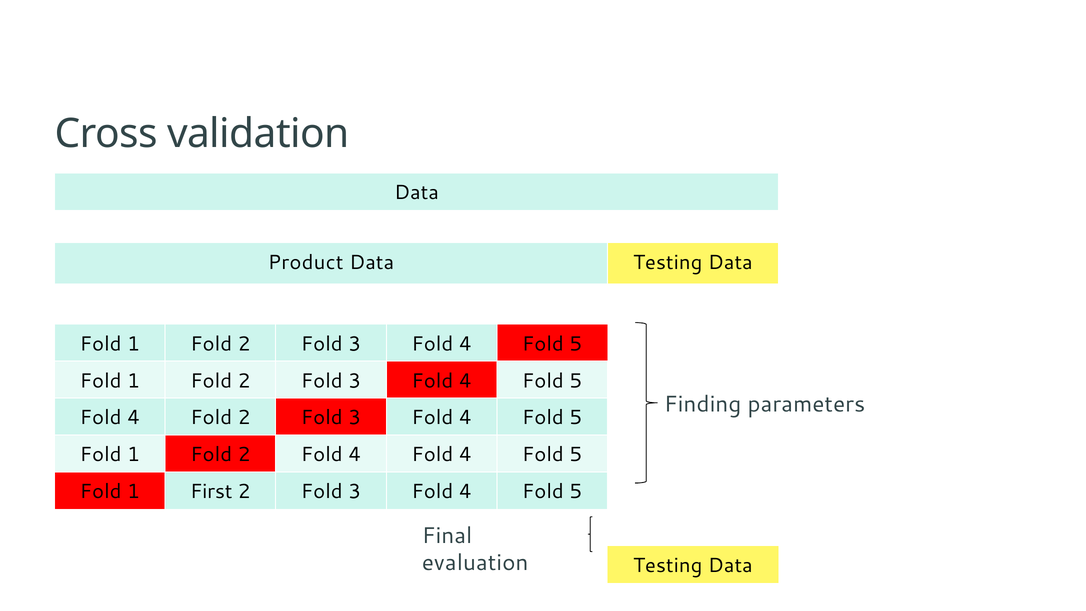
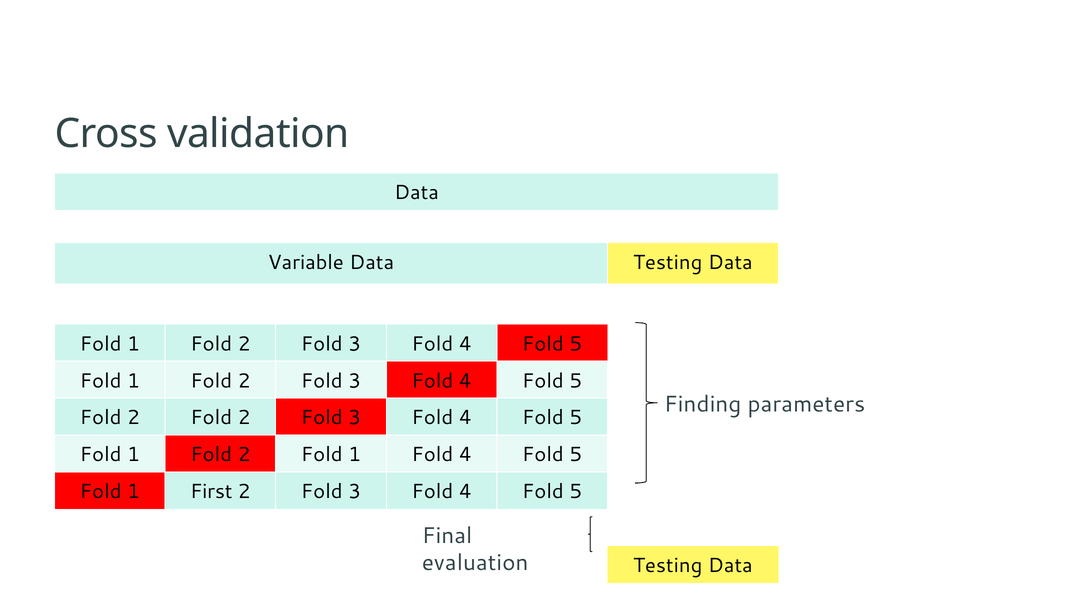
Product: Product -> Variable
4 at (134, 418): 4 -> 2
2 Fold 4: 4 -> 1
